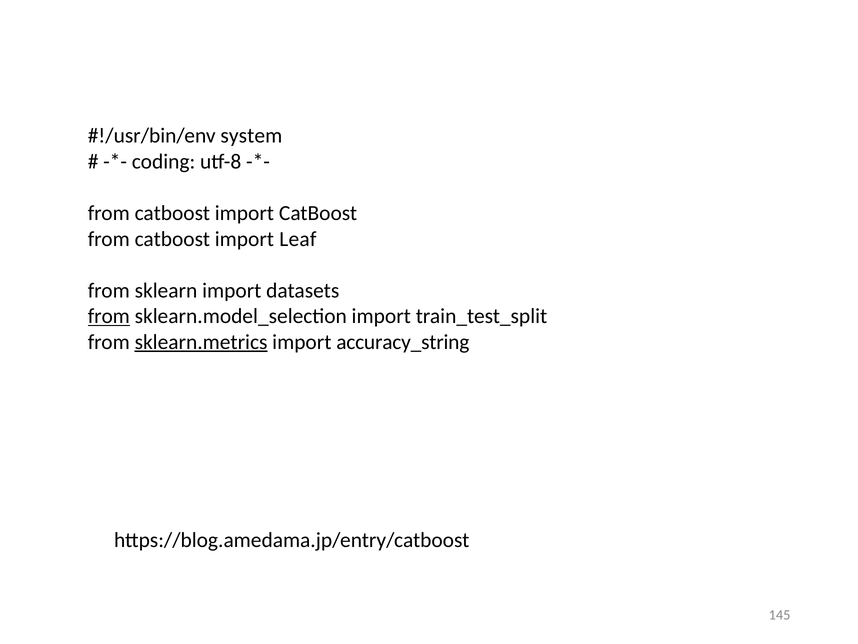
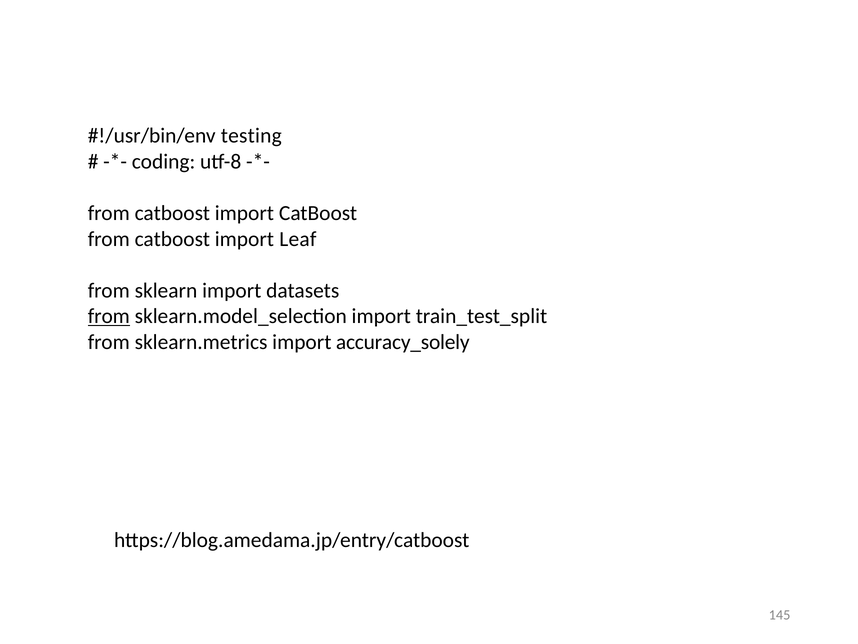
system: system -> testing
sklearn.metrics underline: present -> none
accuracy_string: accuracy_string -> accuracy_solely
